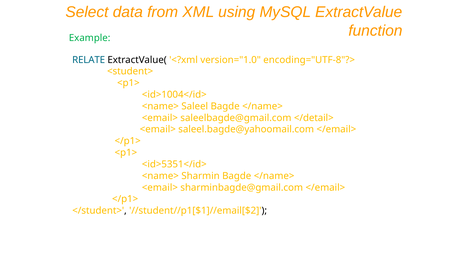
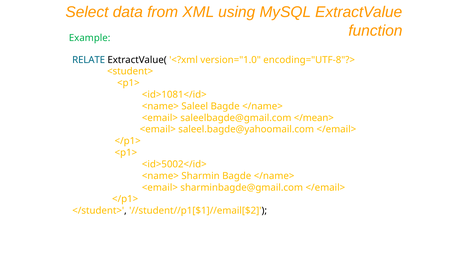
<id>1004</id>: <id>1004</id> -> <id>1081</id>
</detail>: </detail> -> </mean>
<id>5351</id>: <id>5351</id> -> <id>5002</id>
